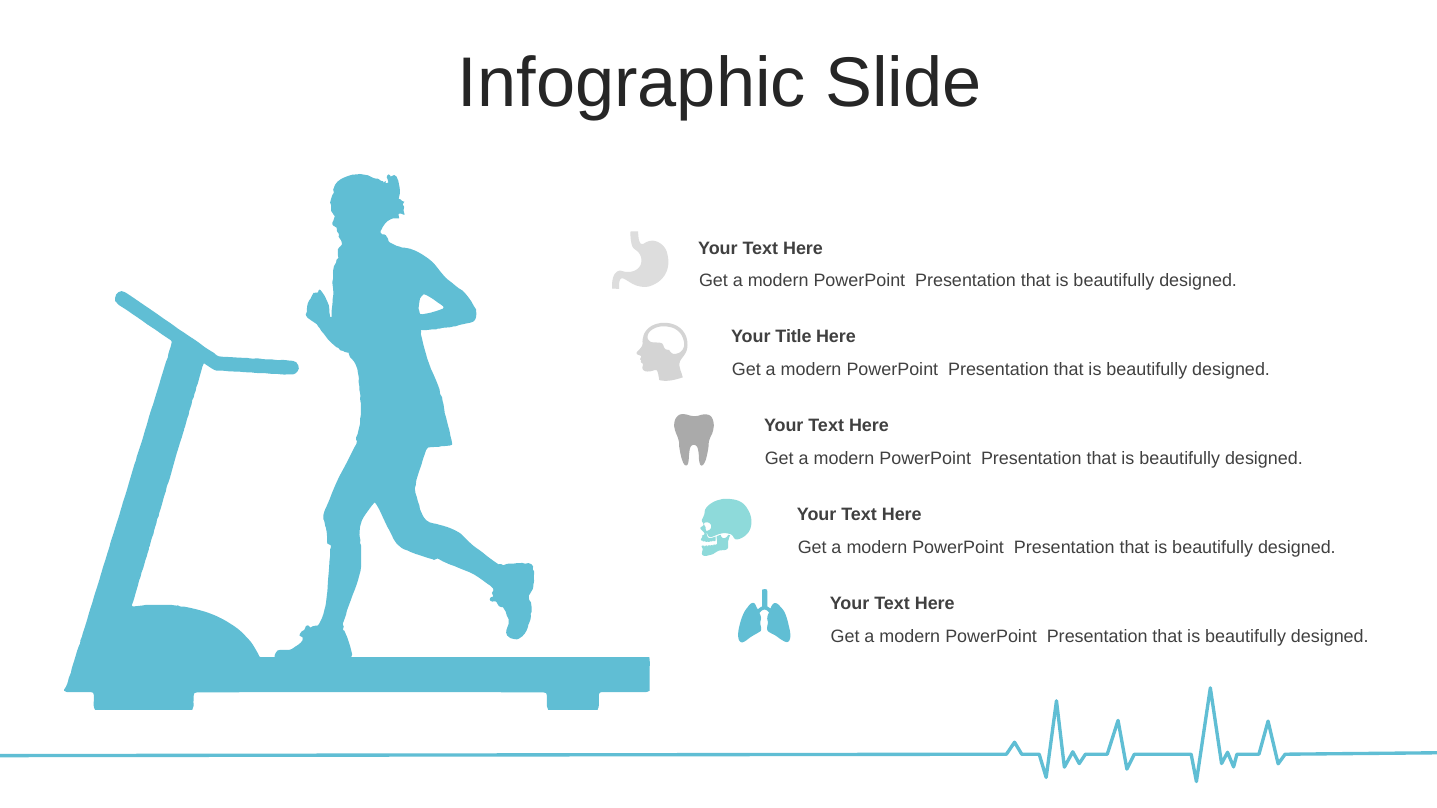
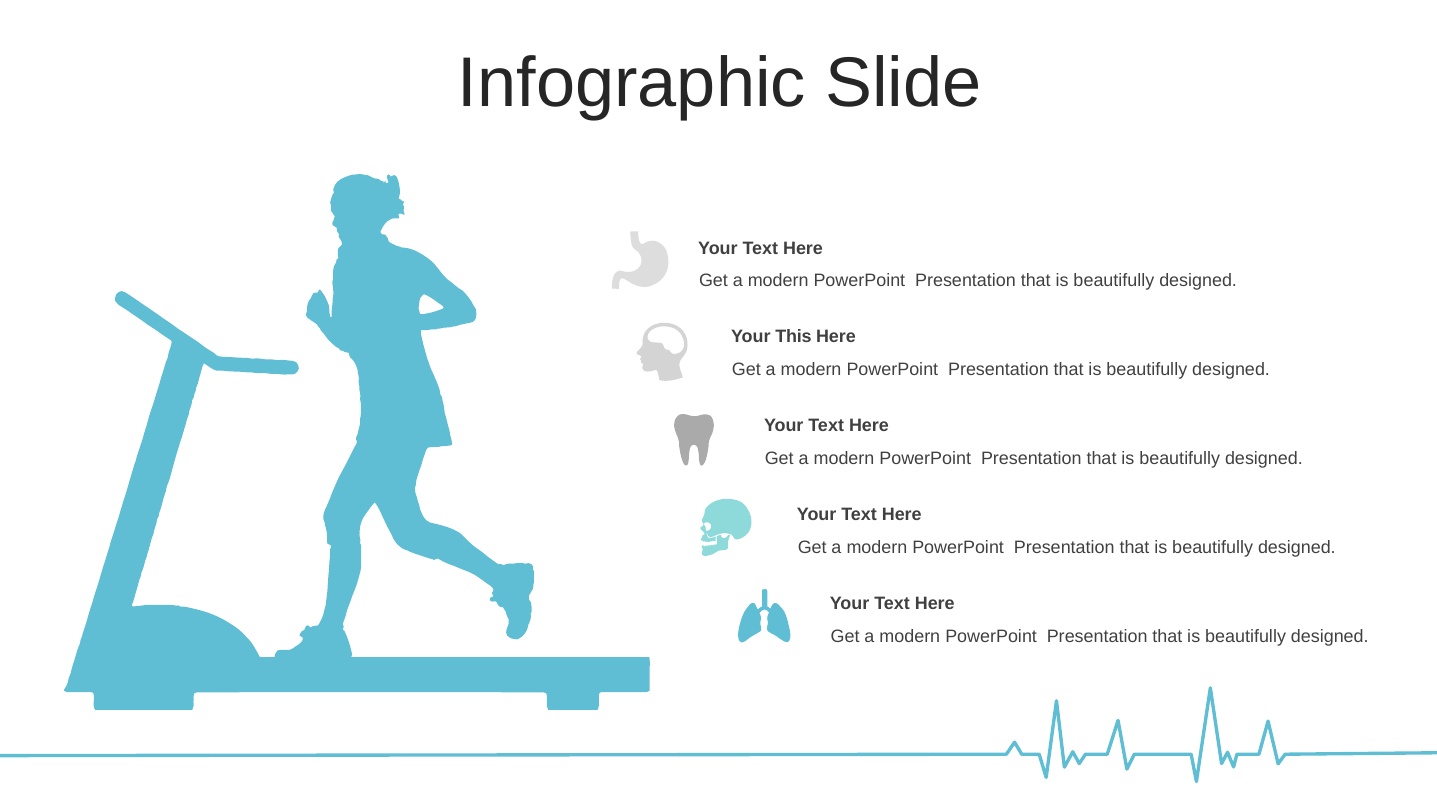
Title: Title -> This
